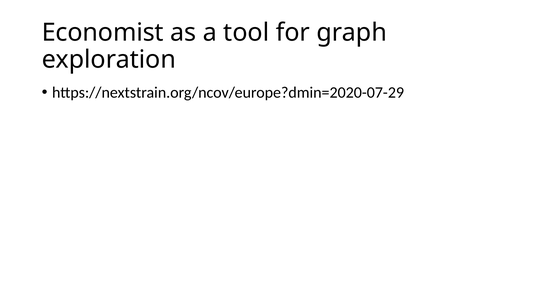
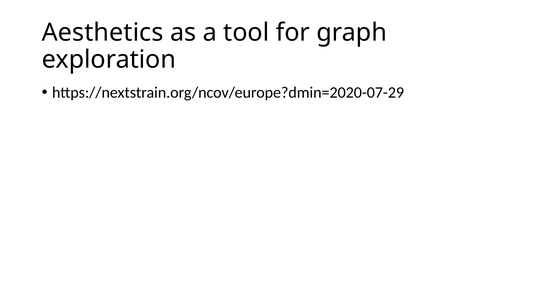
Economist: Economist -> Aesthetics
